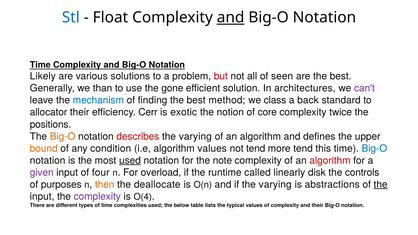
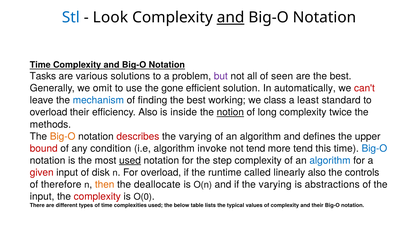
Float: Float -> Look
Likely: Likely -> Tasks
but colour: red -> purple
than: than -> omit
architectures: architectures -> automatically
can't colour: purple -> red
method: method -> working
back: back -> least
allocator at (49, 112): allocator -> overload
efficiency Cerr: Cerr -> Also
exotic: exotic -> inside
notion underline: none -> present
core: core -> long
positions: positions -> methods
bound colour: orange -> red
algorithm values: values -> invoke
note: note -> step
algorithm at (330, 160) colour: red -> blue
given colour: purple -> red
four: four -> disk
linearly disk: disk -> also
purposes: purposes -> therefore
the at (381, 185) underline: present -> none
complexity at (97, 197) colour: purple -> red
O(4: O(4 -> O(0
